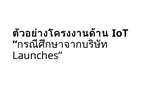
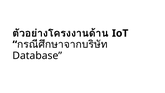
Launches: Launches -> Database
